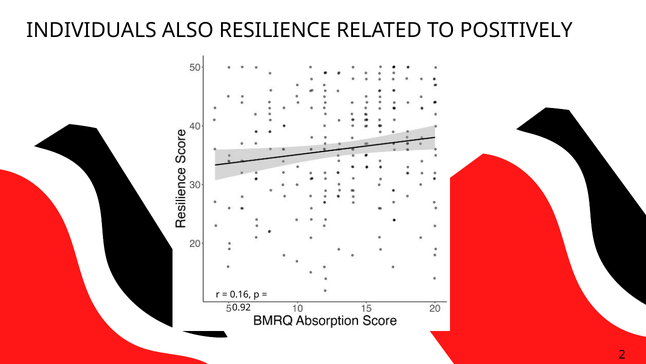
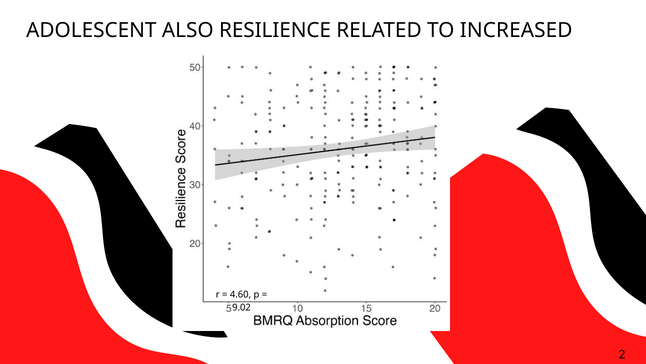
INDIVIDUALS: INDIVIDUALS -> ADOLESCENT
POSITIVELY: POSITIVELY -> INCREASED
0.16: 0.16 -> 4.60
0.92: 0.92 -> 9.02
